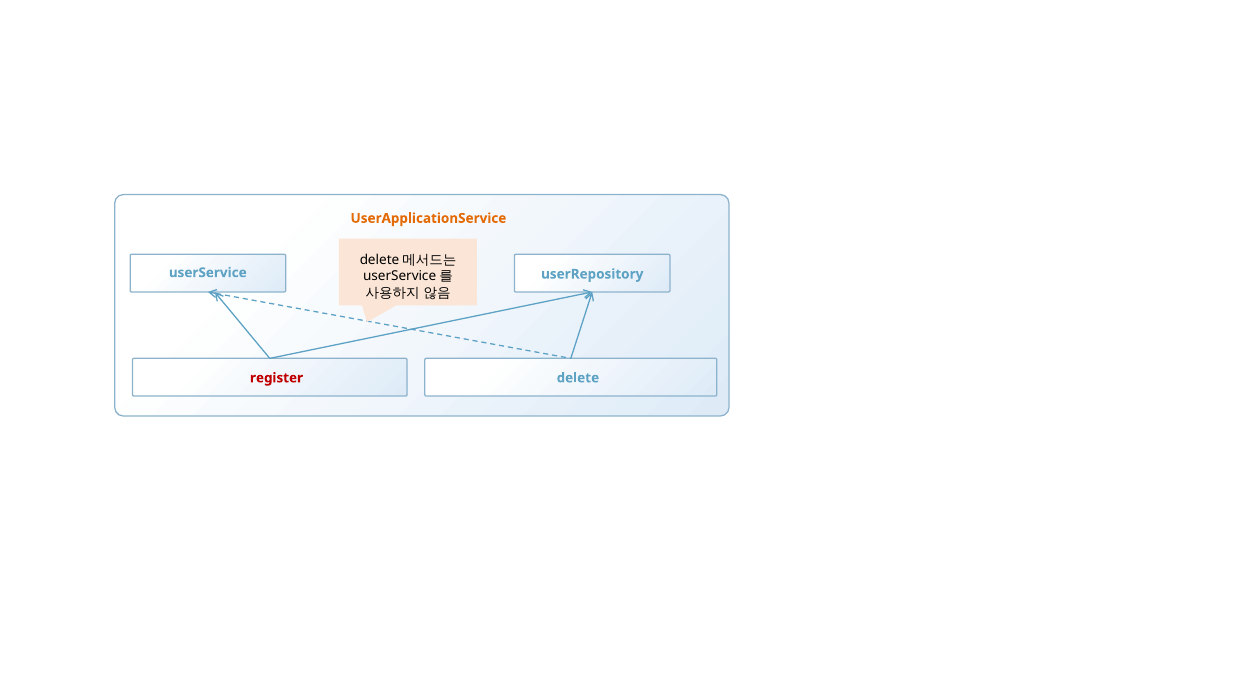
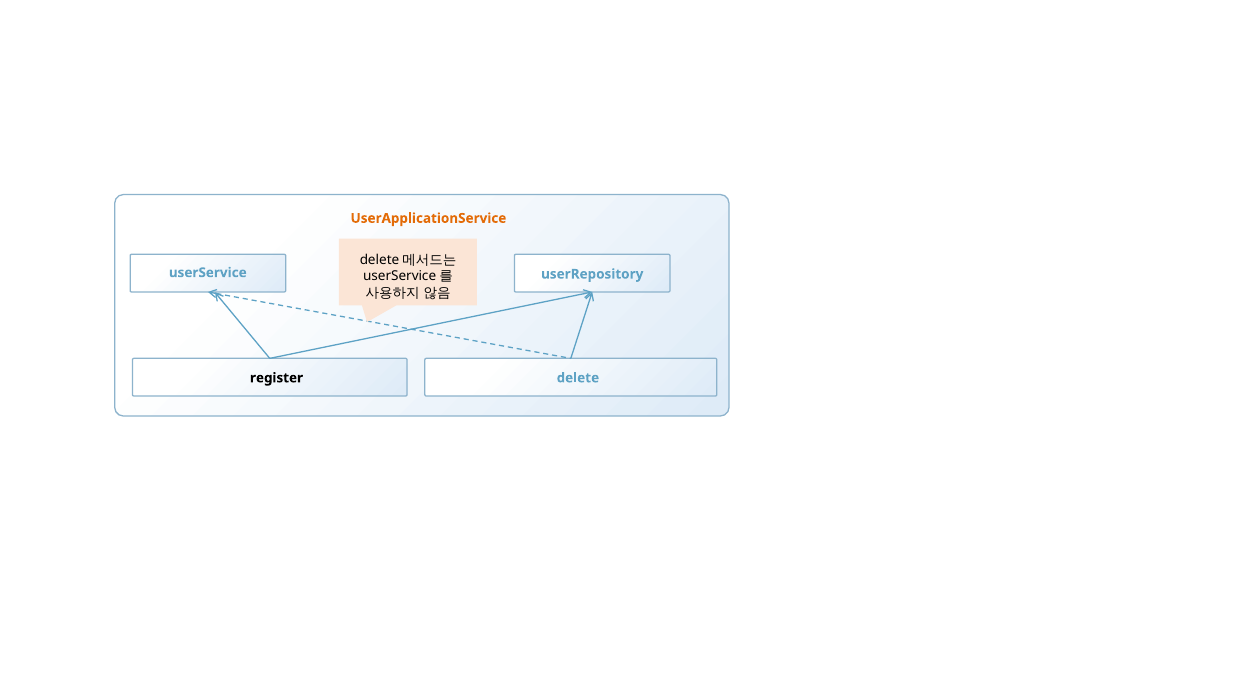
register colour: red -> black
